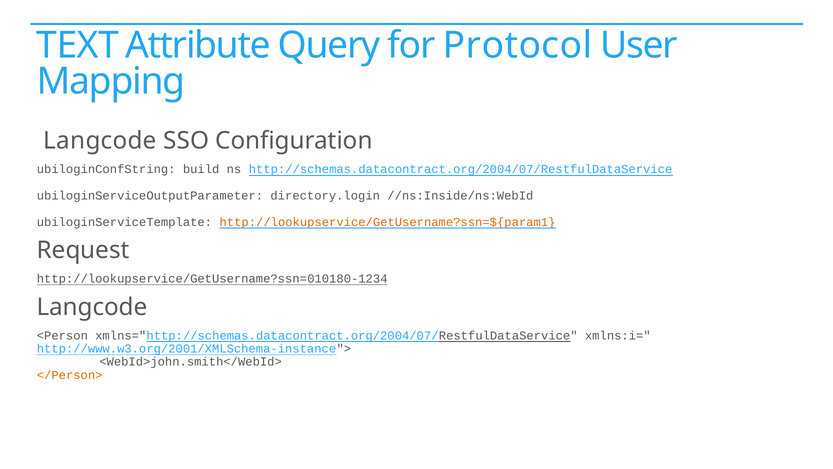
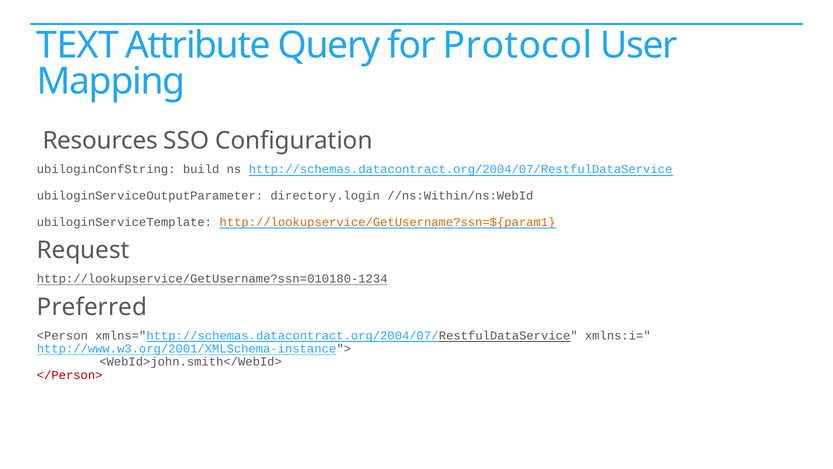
Langcode at (100, 141): Langcode -> Resources
//ns:Inside/ns:WebId: //ns:Inside/ns:WebId -> //ns:Within/ns:WebId
Langcode at (92, 307): Langcode -> Preferred
</Person> colour: orange -> red
